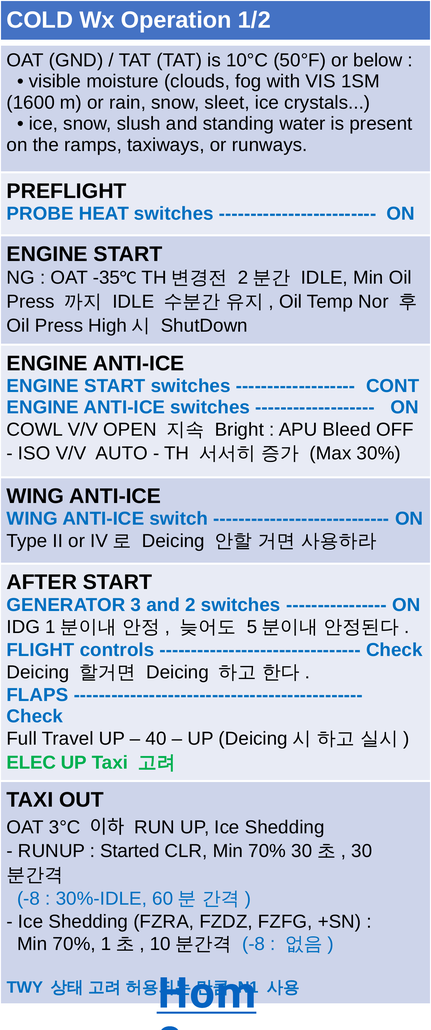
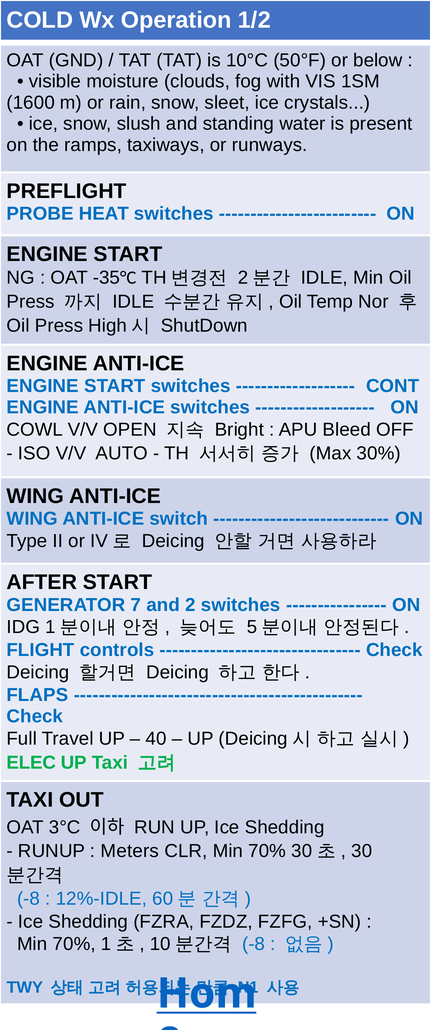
3: 3 -> 7
Started: Started -> Meters
30%-IDLE: 30%-IDLE -> 12%-IDLE
